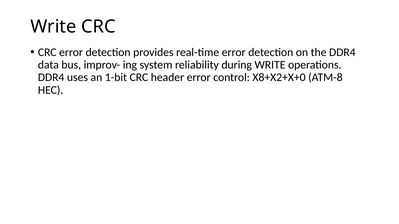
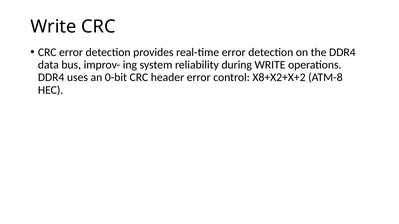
1-bit: 1-bit -> 0-bit
X8+X2+X+0: X8+X2+X+0 -> X8+X2+X+2
